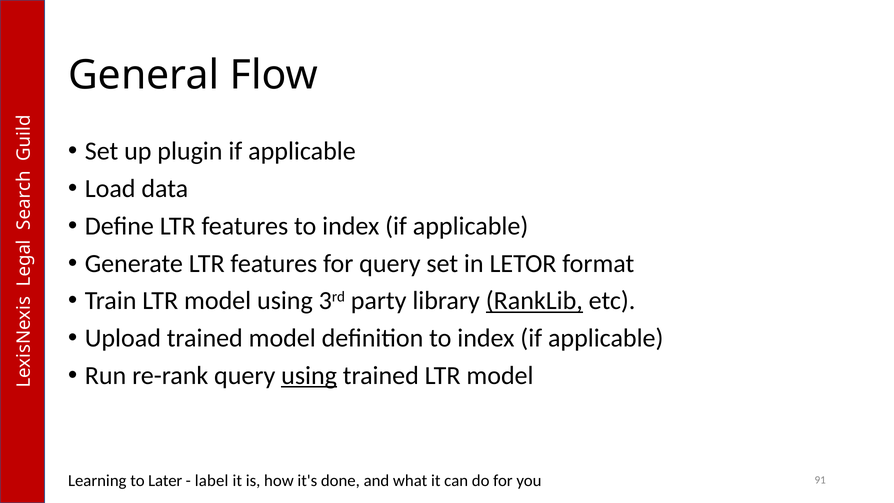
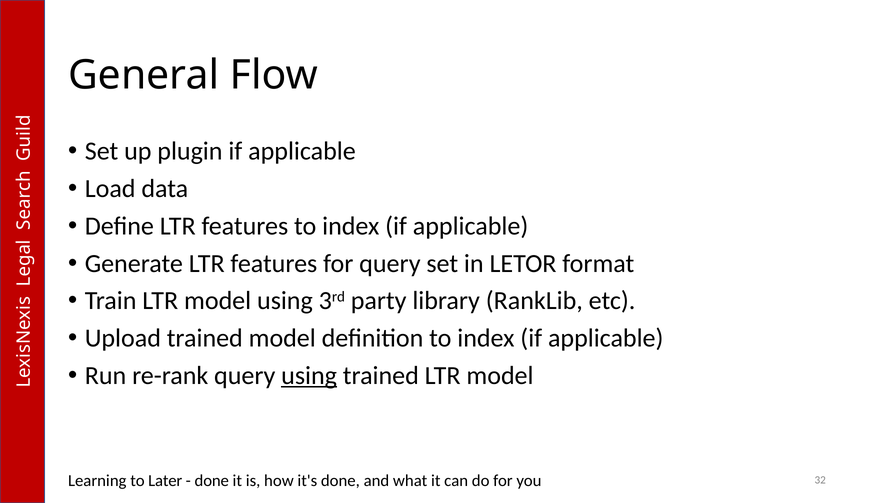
RankLib underline: present -> none
label at (212, 481): label -> done
91: 91 -> 32
